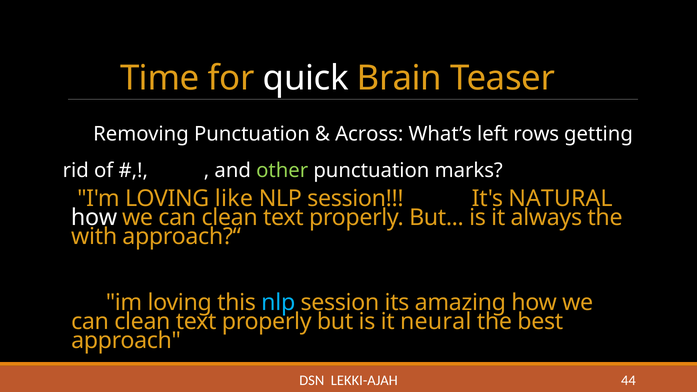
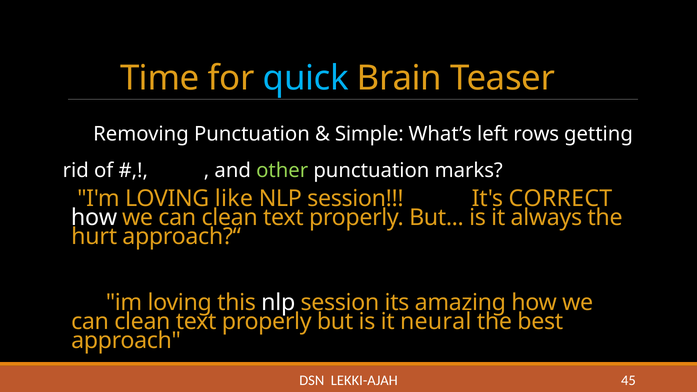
quick colour: white -> light blue
Across: Across -> Simple
NATURAL: NATURAL -> CORRECT
with: with -> hurt
nlp at (278, 303) colour: light blue -> white
44: 44 -> 45
